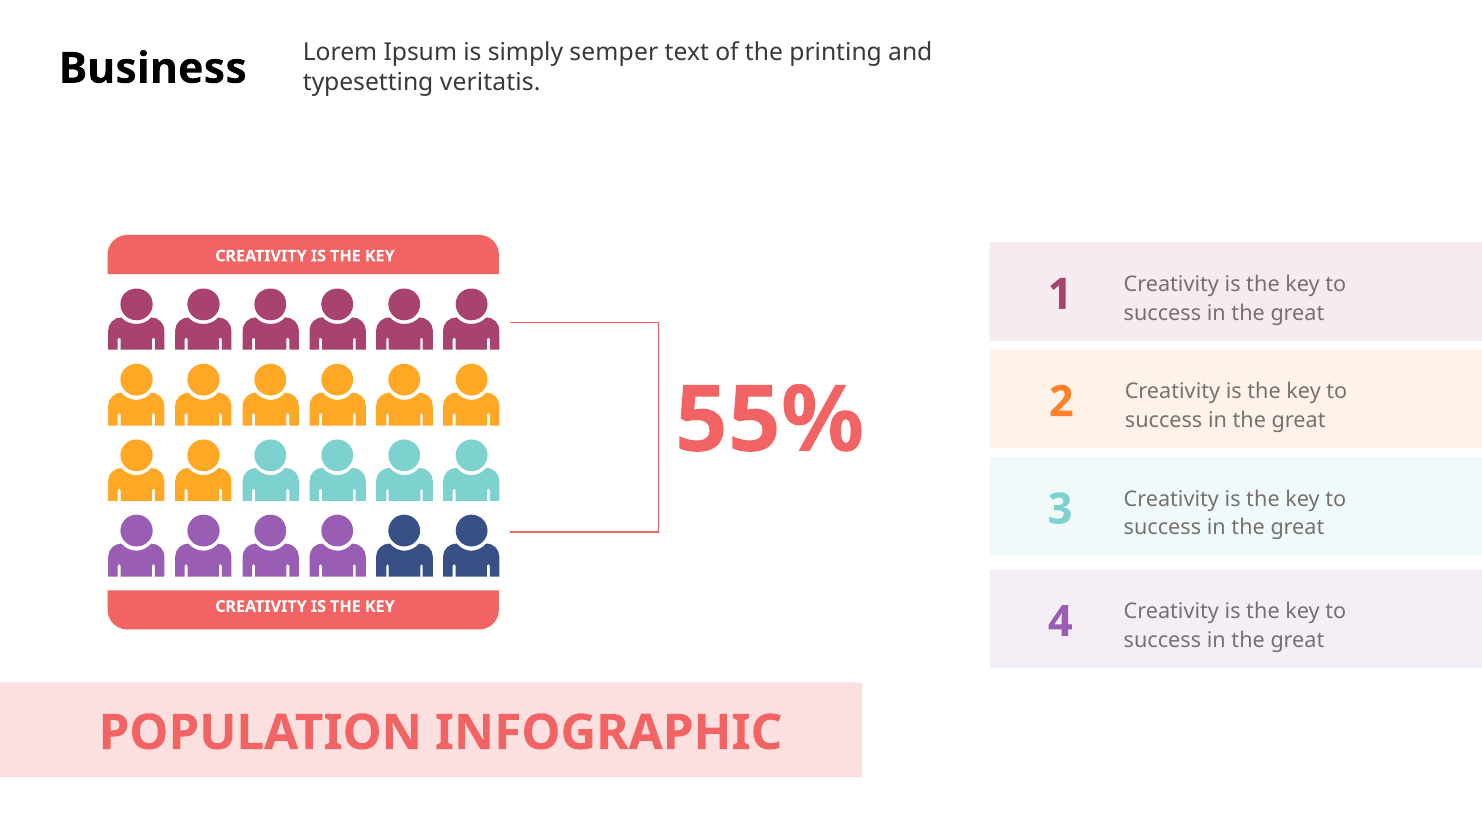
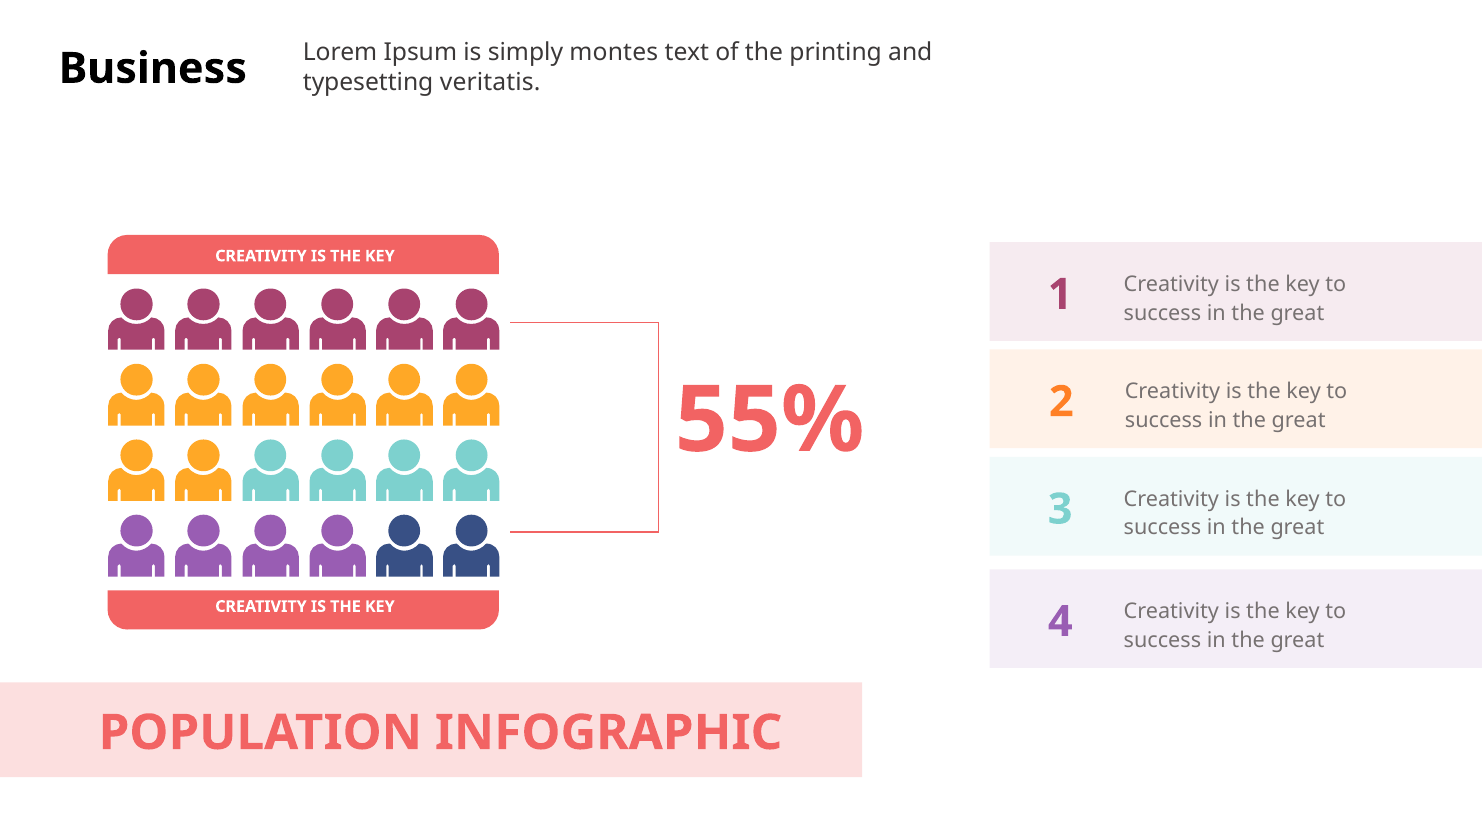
semper: semper -> montes
